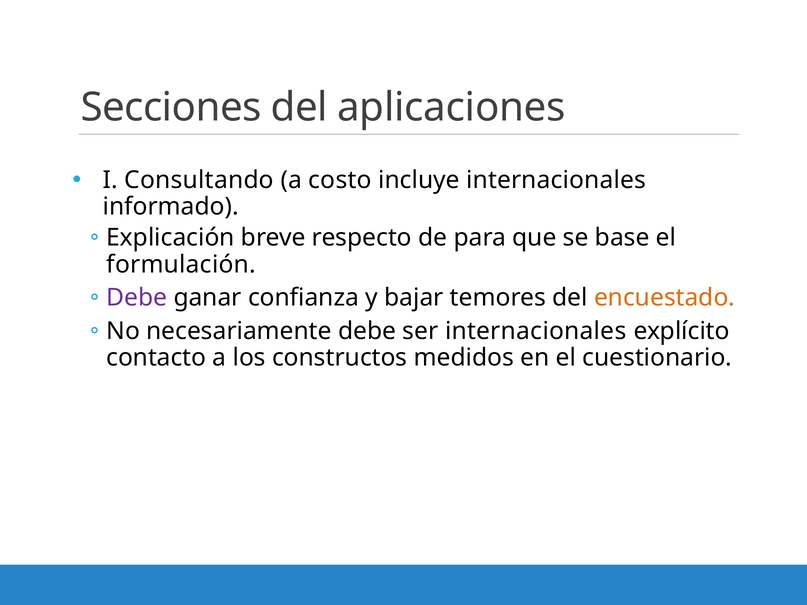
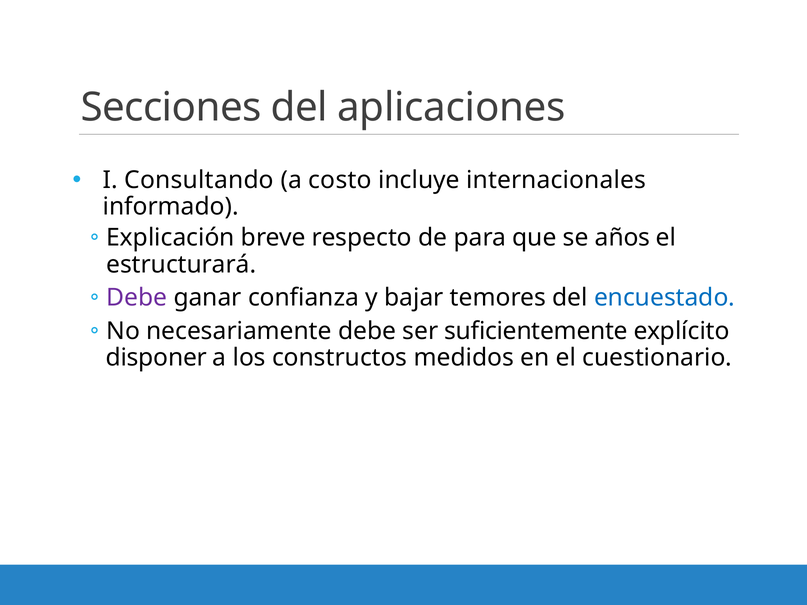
base: base -> años
formulación: formulación -> estructurará
encuestado colour: orange -> blue
ser internacionales: internacionales -> suficientemente
contacto: contacto -> disponer
